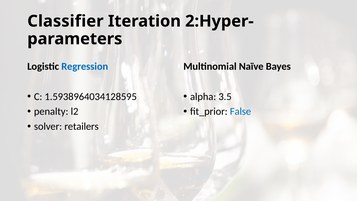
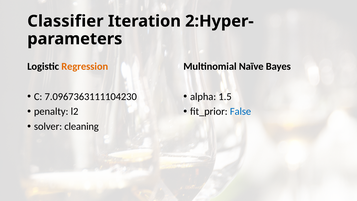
Regression colour: blue -> orange
1.5938964034128595: 1.5938964034128595 -> 7.0967363111104230
3.5: 3.5 -> 1.5
retailers: retailers -> cleaning
